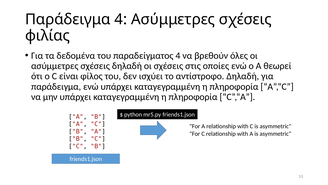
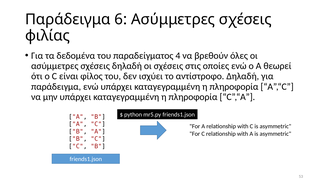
Παράδειγμα 4: 4 -> 6
